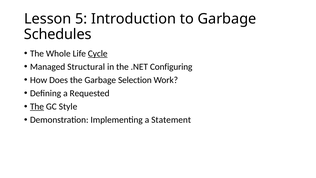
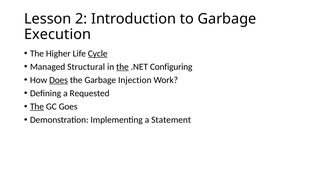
5: 5 -> 2
Schedules: Schedules -> Execution
Whole: Whole -> Higher
the at (122, 67) underline: none -> present
Does underline: none -> present
Selection: Selection -> Injection
Style: Style -> Goes
